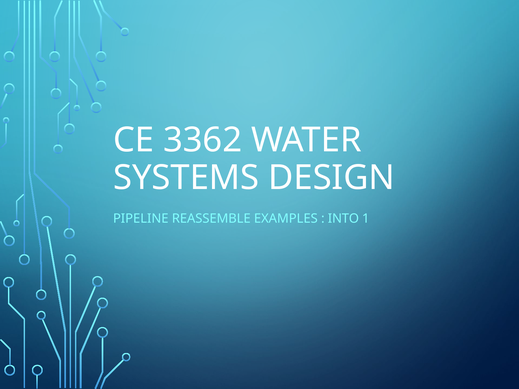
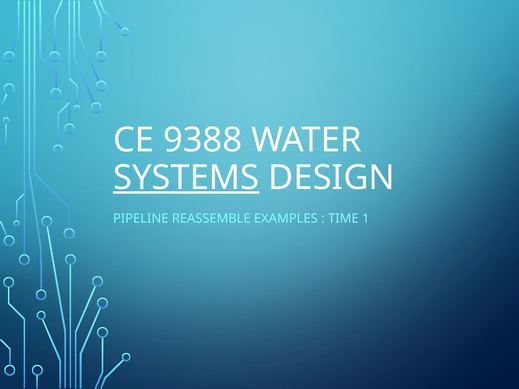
3362: 3362 -> 9388
SYSTEMS underline: none -> present
INTO: INTO -> TIME
